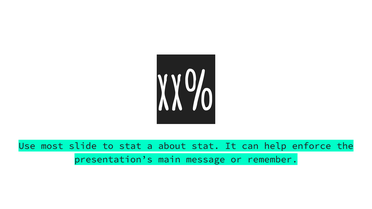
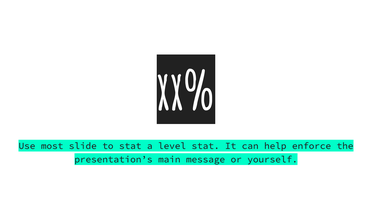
about: about -> level
remember: remember -> yourself
